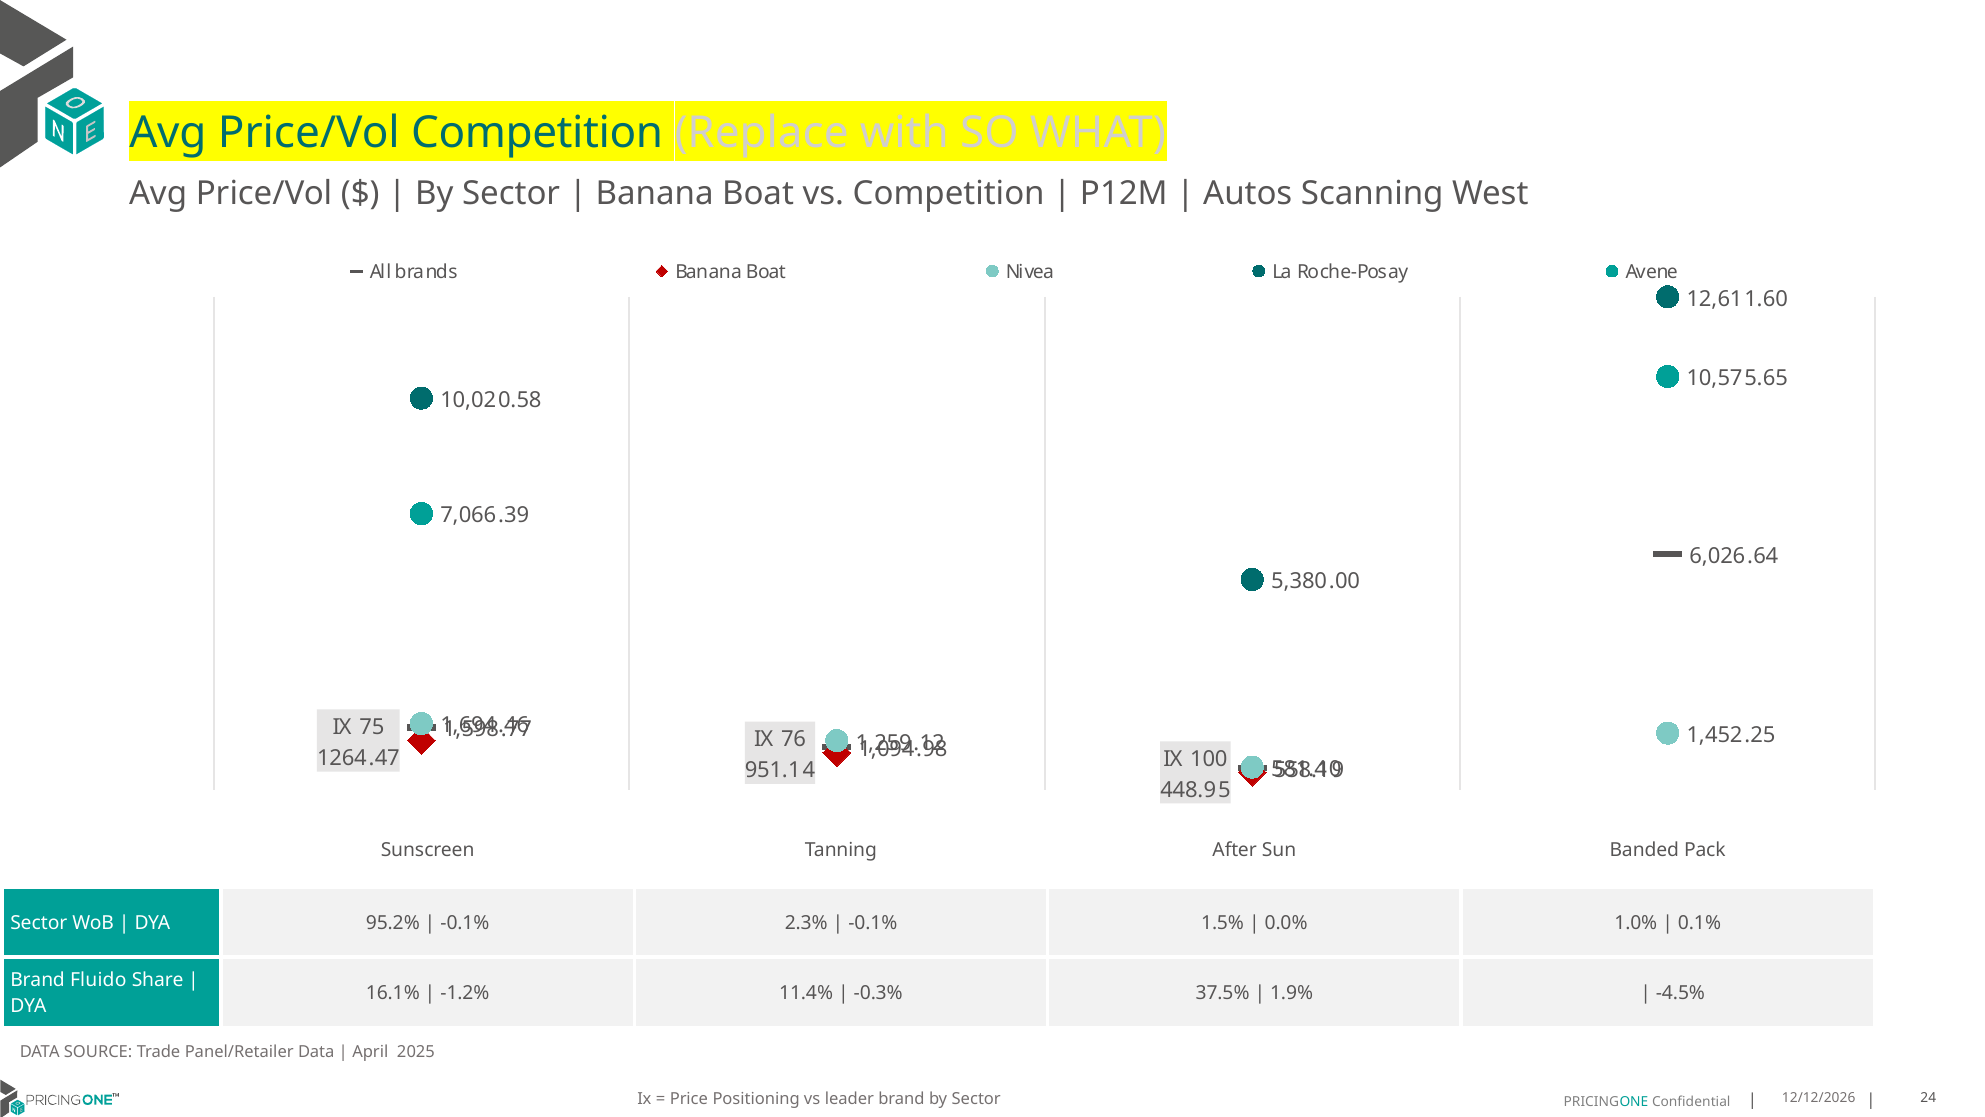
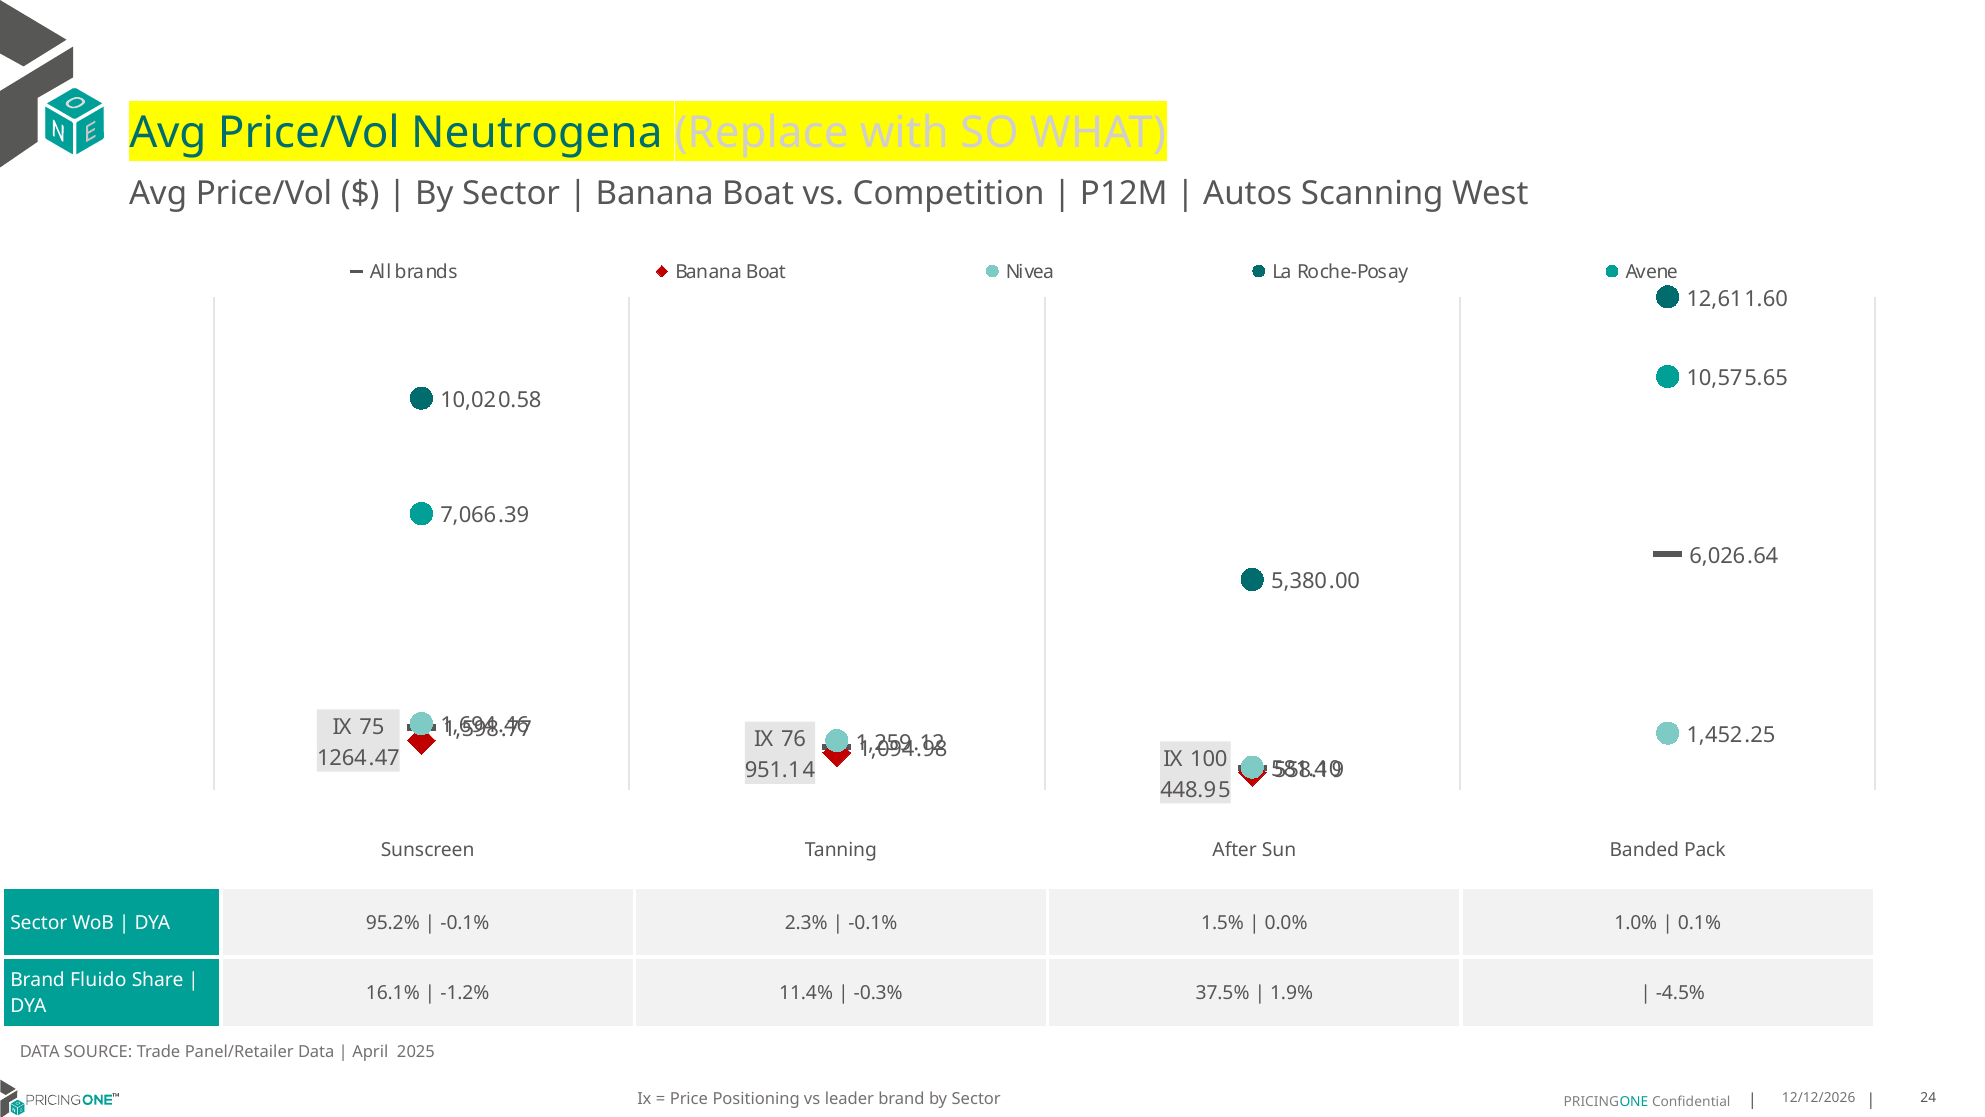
Price/Vol Competition: Competition -> Neutrogena
